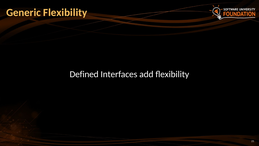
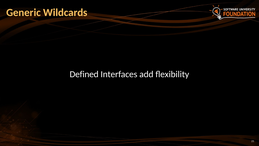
Generic Flexibility: Flexibility -> Wildcards
